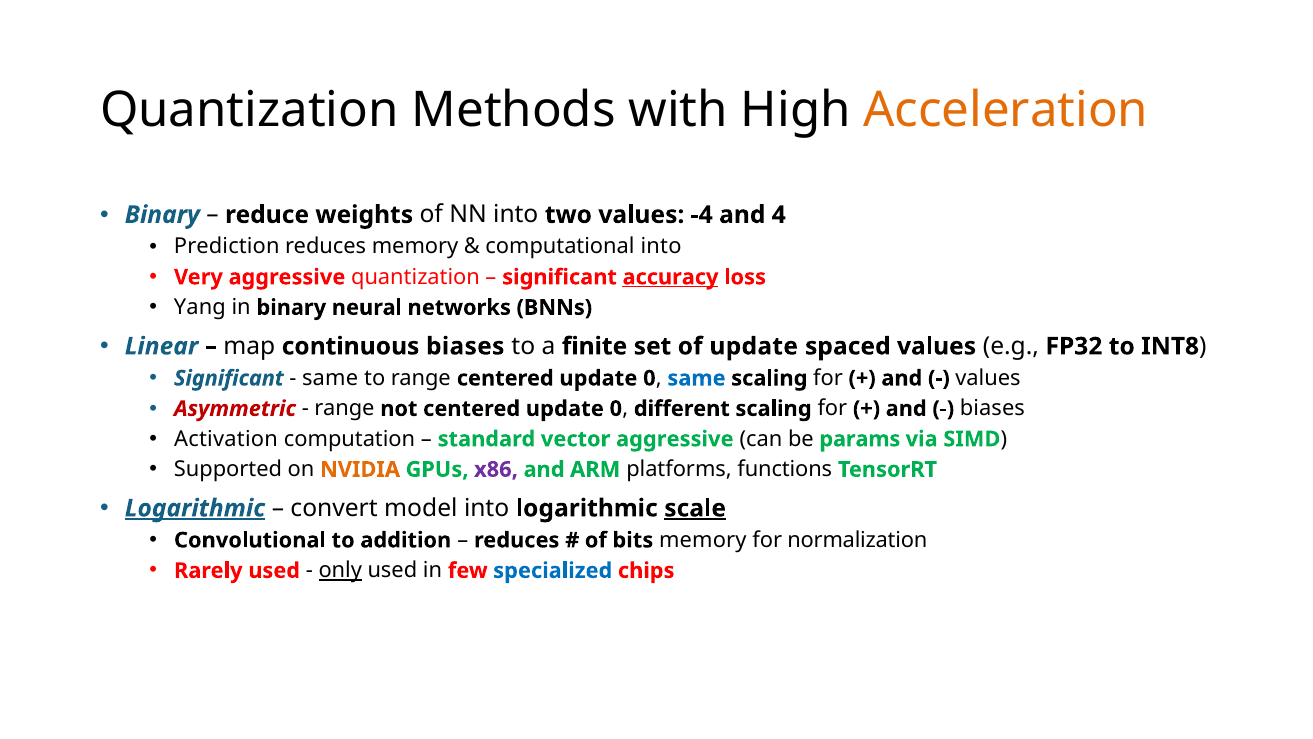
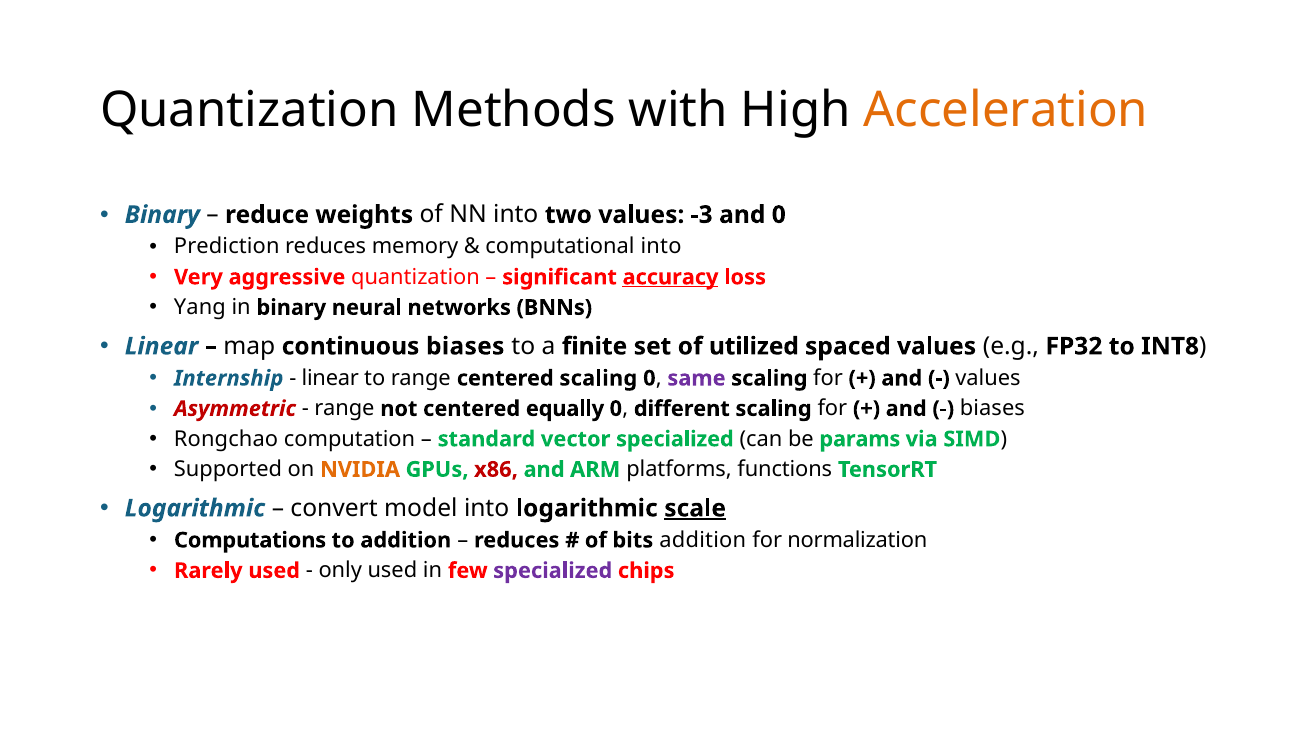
-4: -4 -> -3
and 4: 4 -> 0
of update: update -> utilized
Significant at (229, 378): Significant -> Internship
same at (330, 378): same -> linear
range centered update: update -> scaling
same at (696, 378) colour: blue -> purple
not centered update: update -> equally
Activation: Activation -> Rongchao
vector aggressive: aggressive -> specialized
x86 colour: purple -> red
Logarithmic at (195, 508) underline: present -> none
Convolutional: Convolutional -> Computations
bits memory: memory -> addition
only underline: present -> none
specialized at (553, 570) colour: blue -> purple
